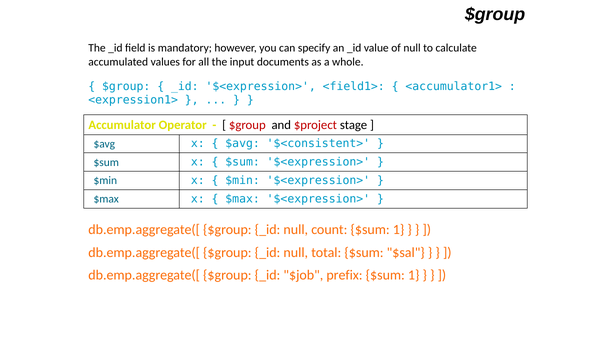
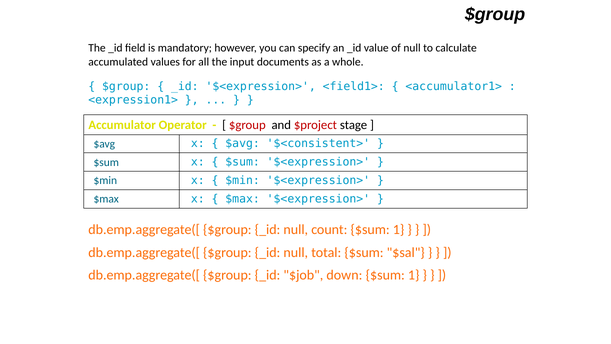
prefix: prefix -> down
